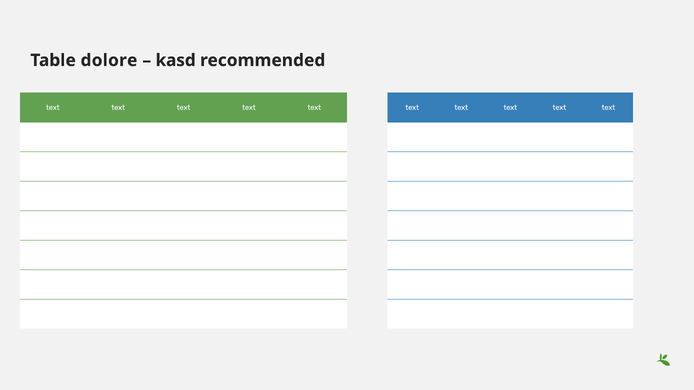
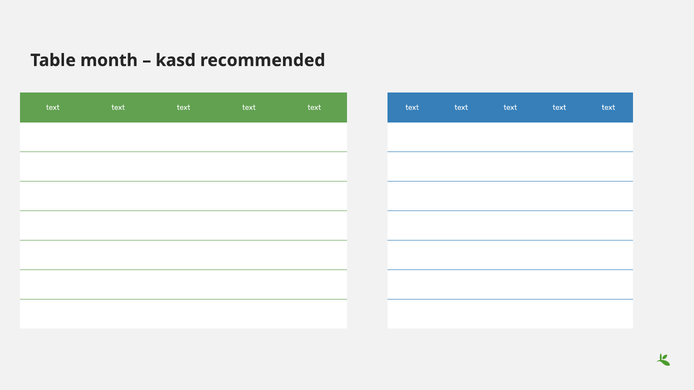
dolore: dolore -> month
